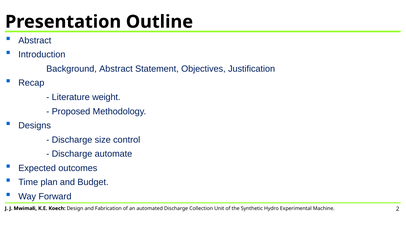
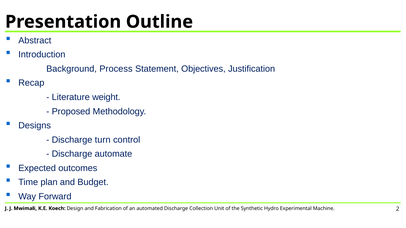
Background Abstract: Abstract -> Process
size: size -> turn
